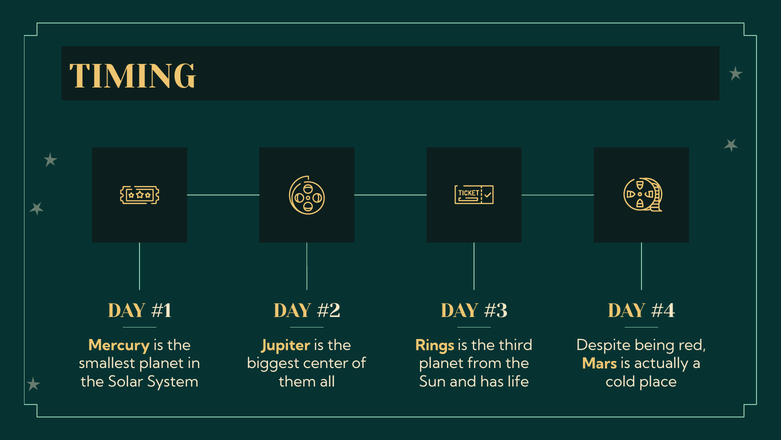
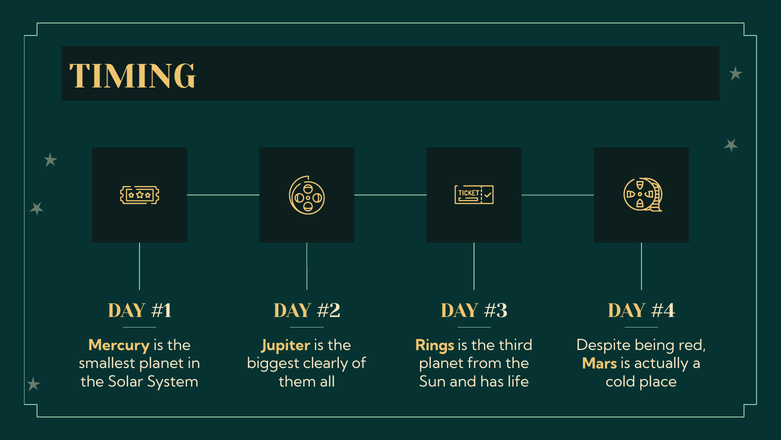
center: center -> clearly
